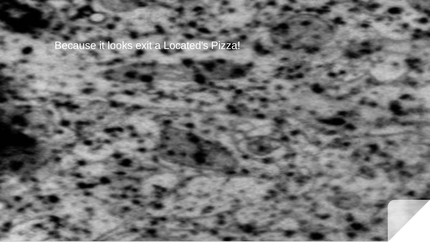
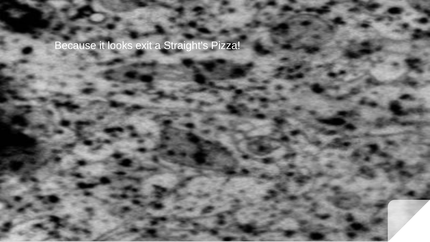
Located's: Located's -> Straight's
